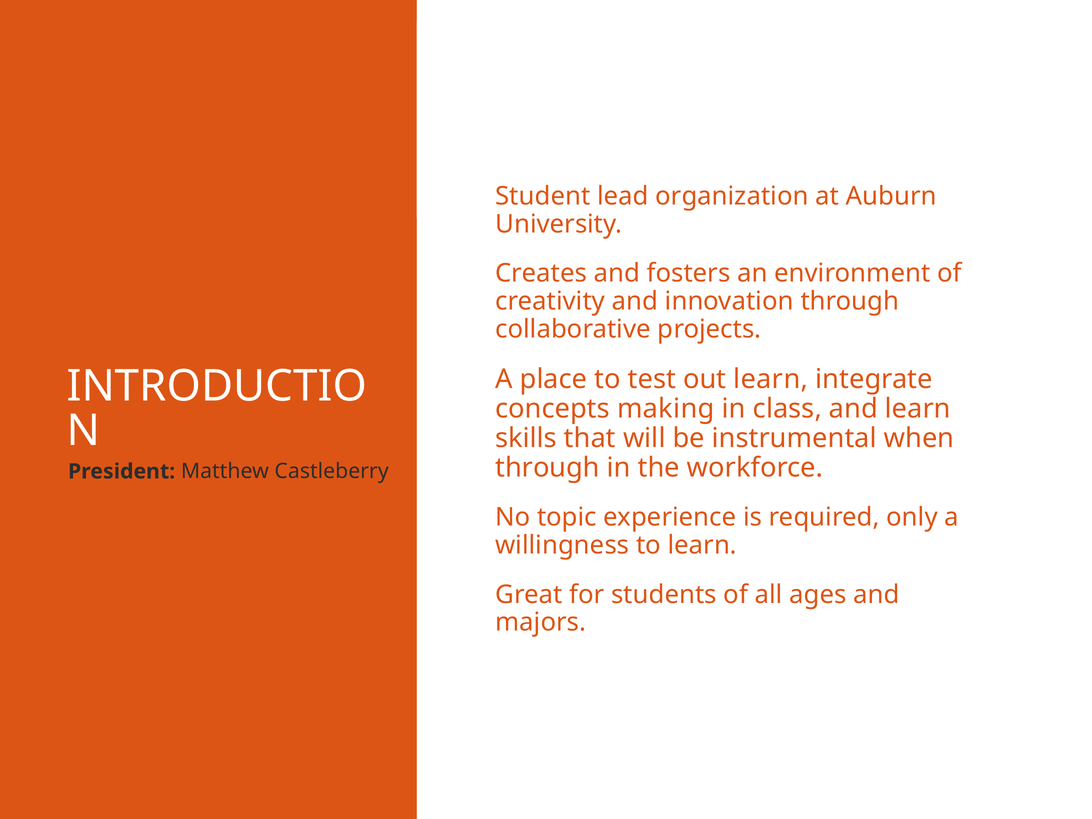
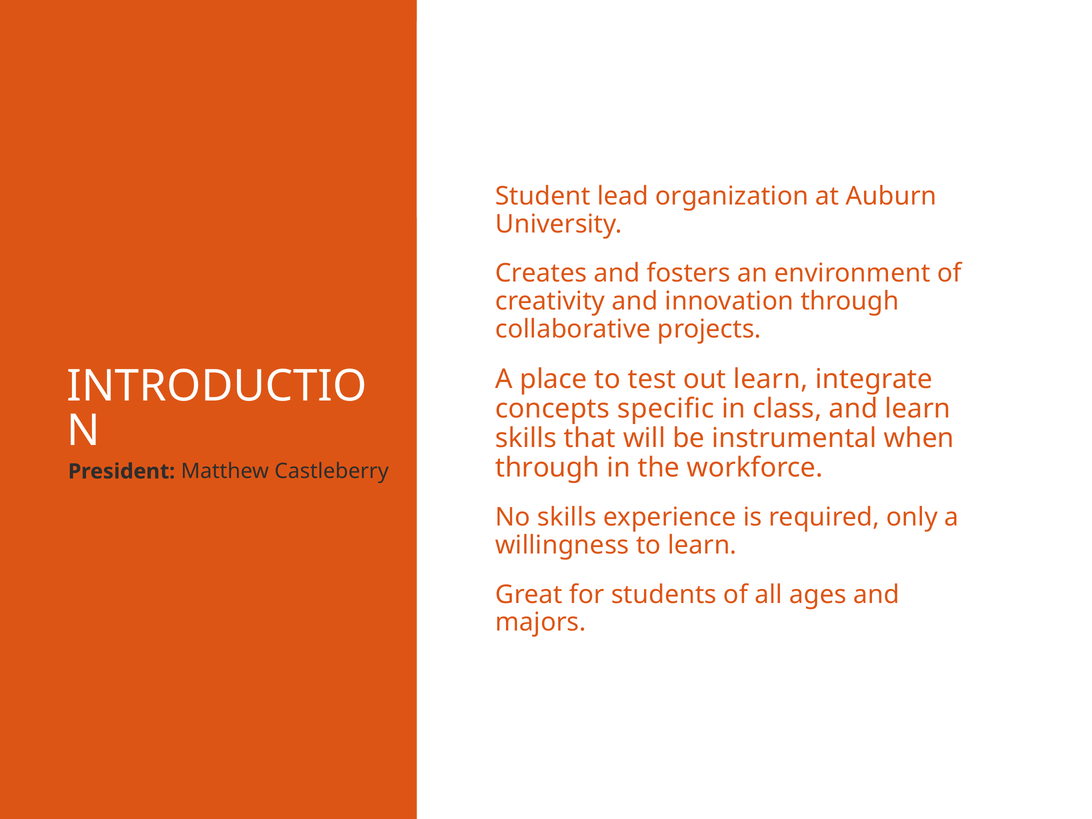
making: making -> specific
No topic: topic -> skills
